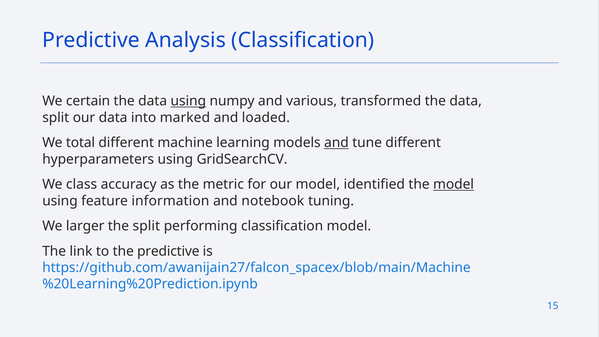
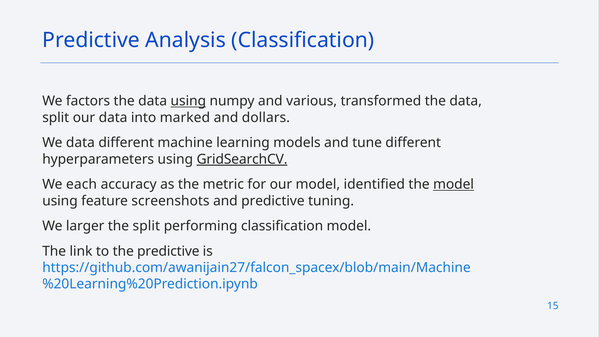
certain: certain -> factors
loaded: loaded -> dollars
We total: total -> data
and at (336, 143) underline: present -> none
GridSearchCV underline: none -> present
class: class -> each
information: information -> screenshots
and notebook: notebook -> predictive
